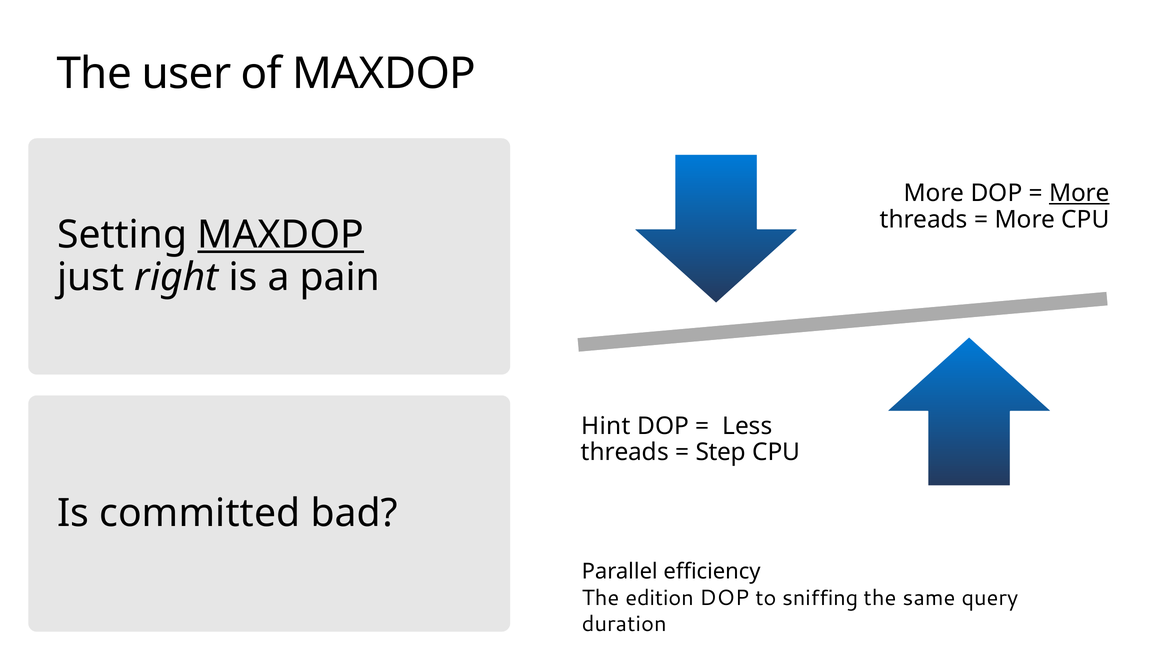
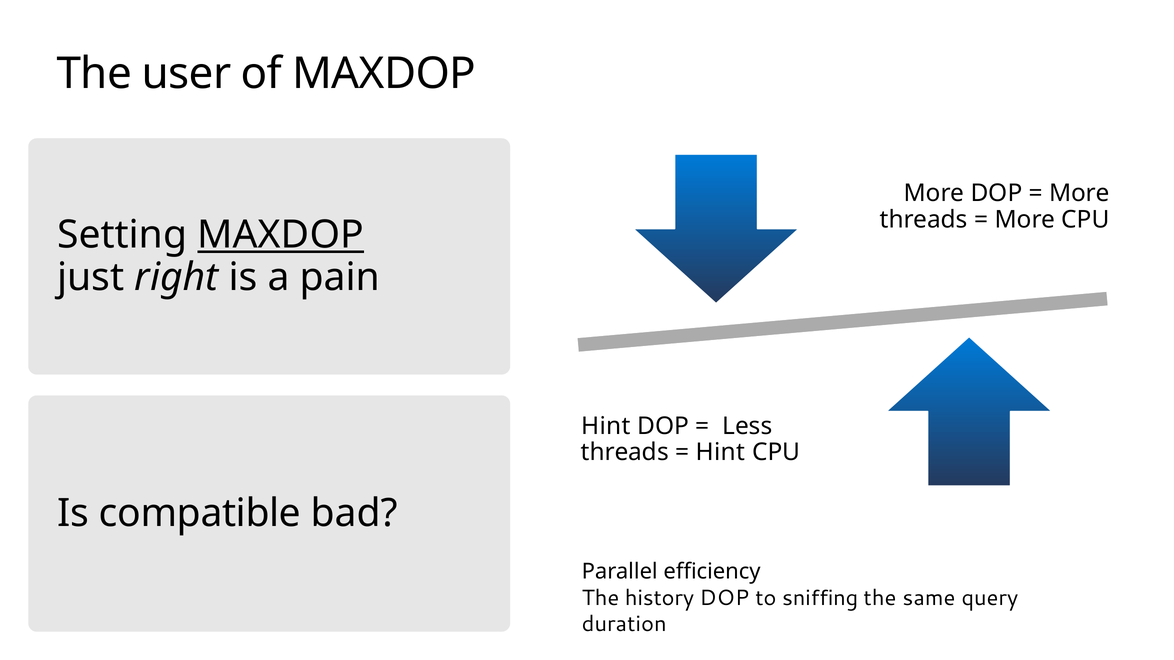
More at (1079, 193) underline: present -> none
Step at (721, 453): Step -> Hint
committed: committed -> compatible
edition: edition -> history
